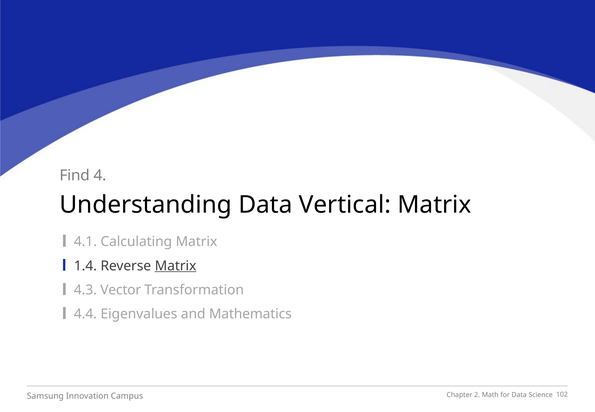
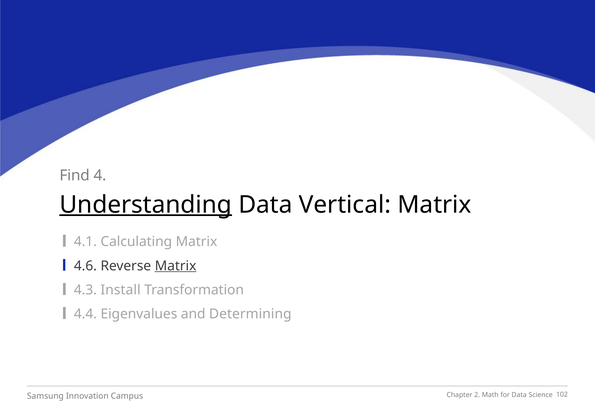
Understanding underline: none -> present
1.4: 1.4 -> 4.6
Vector: Vector -> Install
Mathematics: Mathematics -> Determining
